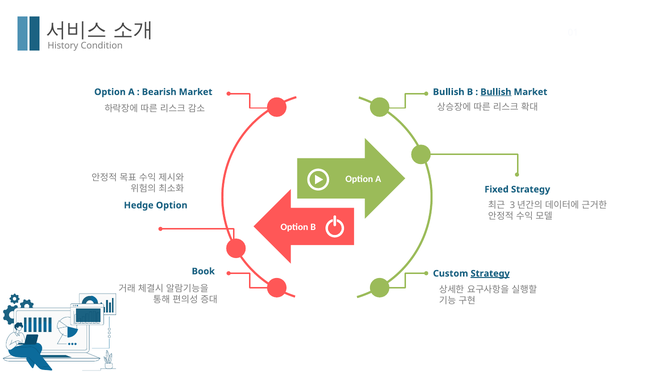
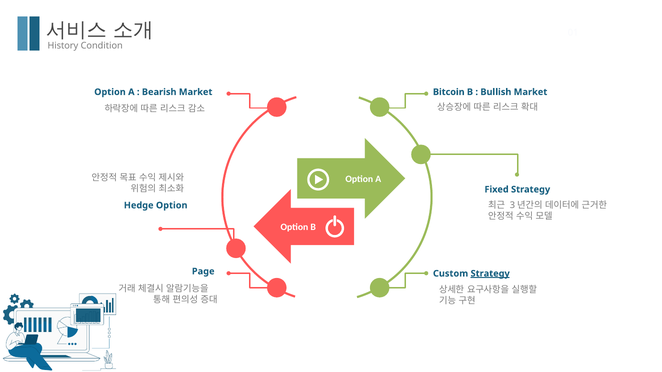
Bullish at (449, 92): Bullish -> Bitcoin
Bullish at (496, 92) underline: present -> none
Book: Book -> Page
